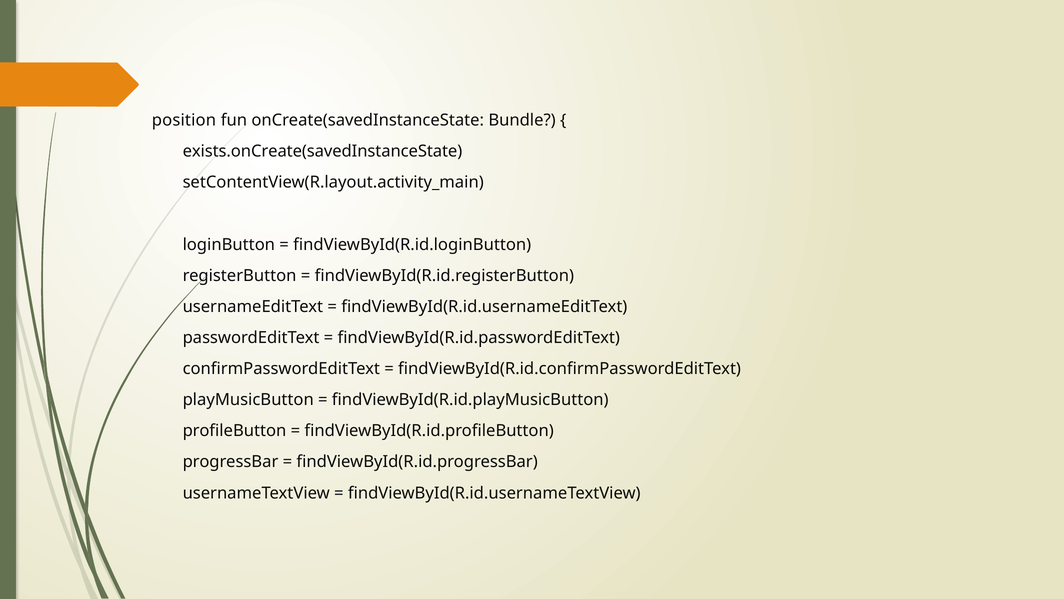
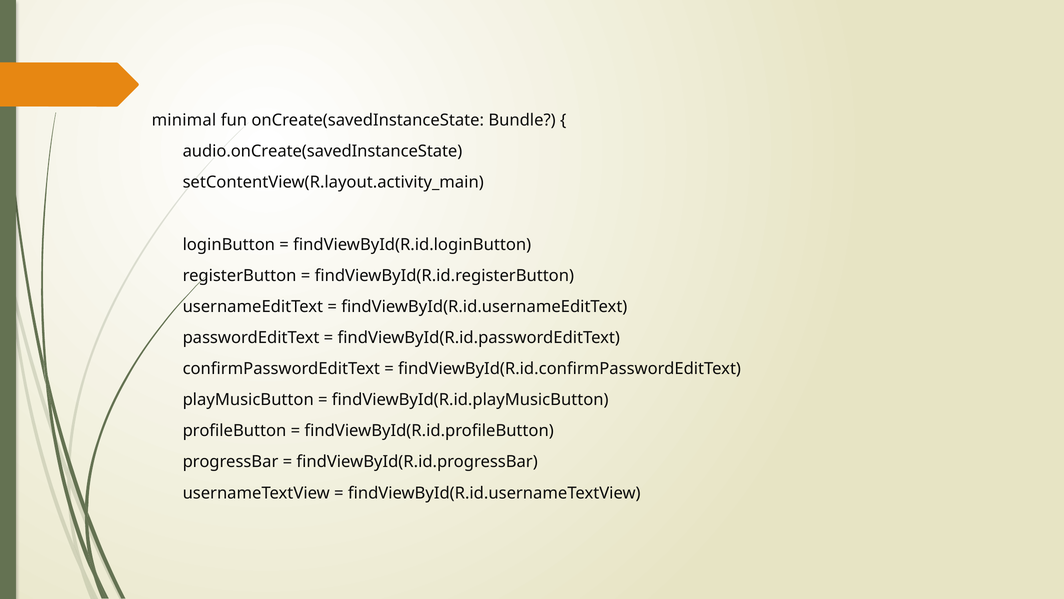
position: position -> minimal
exists.onCreate(savedInstanceState: exists.onCreate(savedInstanceState -> audio.onCreate(savedInstanceState
